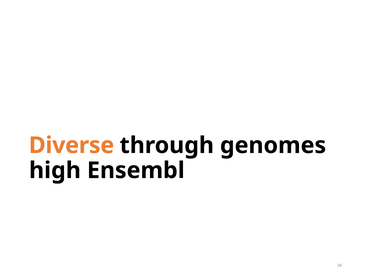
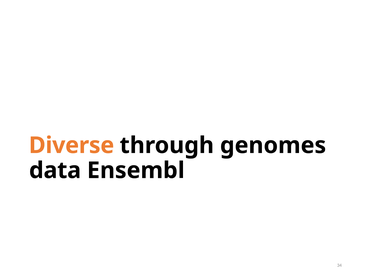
high: high -> data
